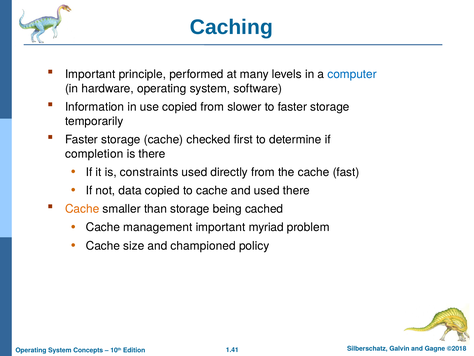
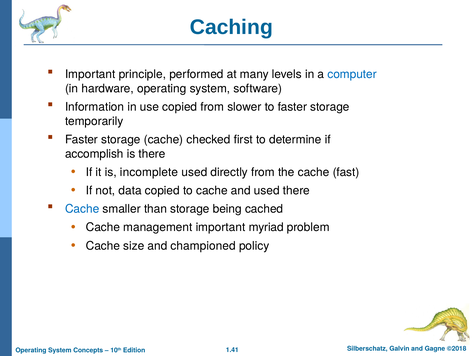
completion: completion -> accomplish
constraints: constraints -> incomplete
Cache at (82, 209) colour: orange -> blue
